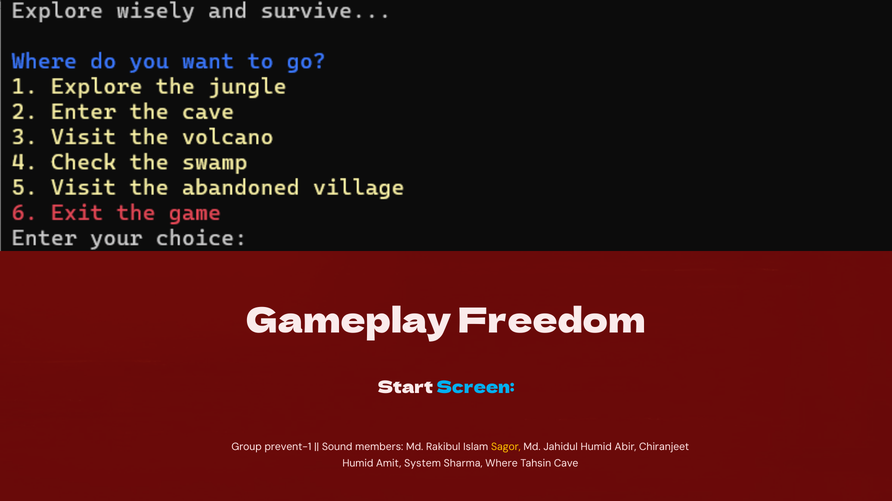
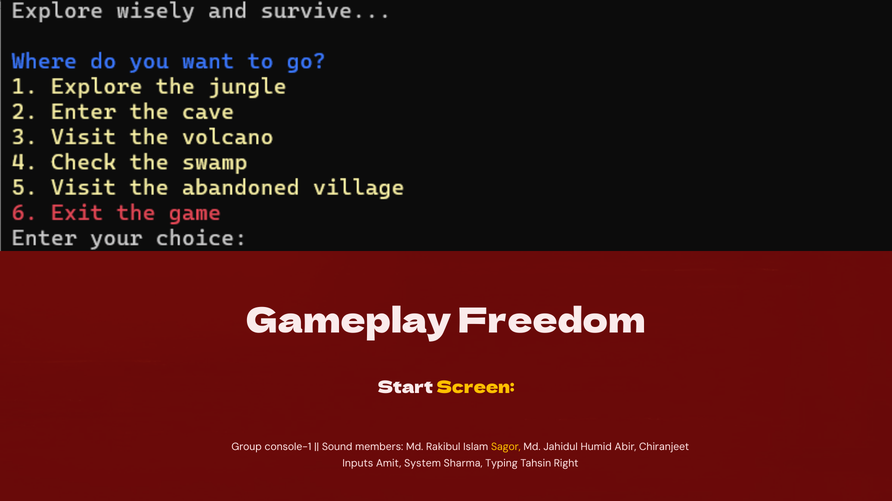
Screen colour: light blue -> yellow
prevent-1: prevent-1 -> console-1
Humid at (358, 464): Humid -> Inputs
Where: Where -> Typing
Cave: Cave -> Right
